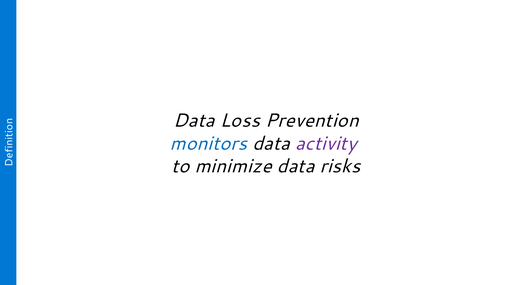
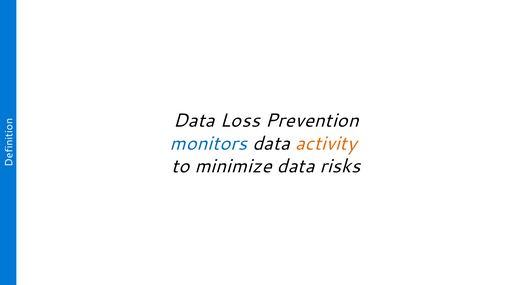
activity colour: purple -> orange
